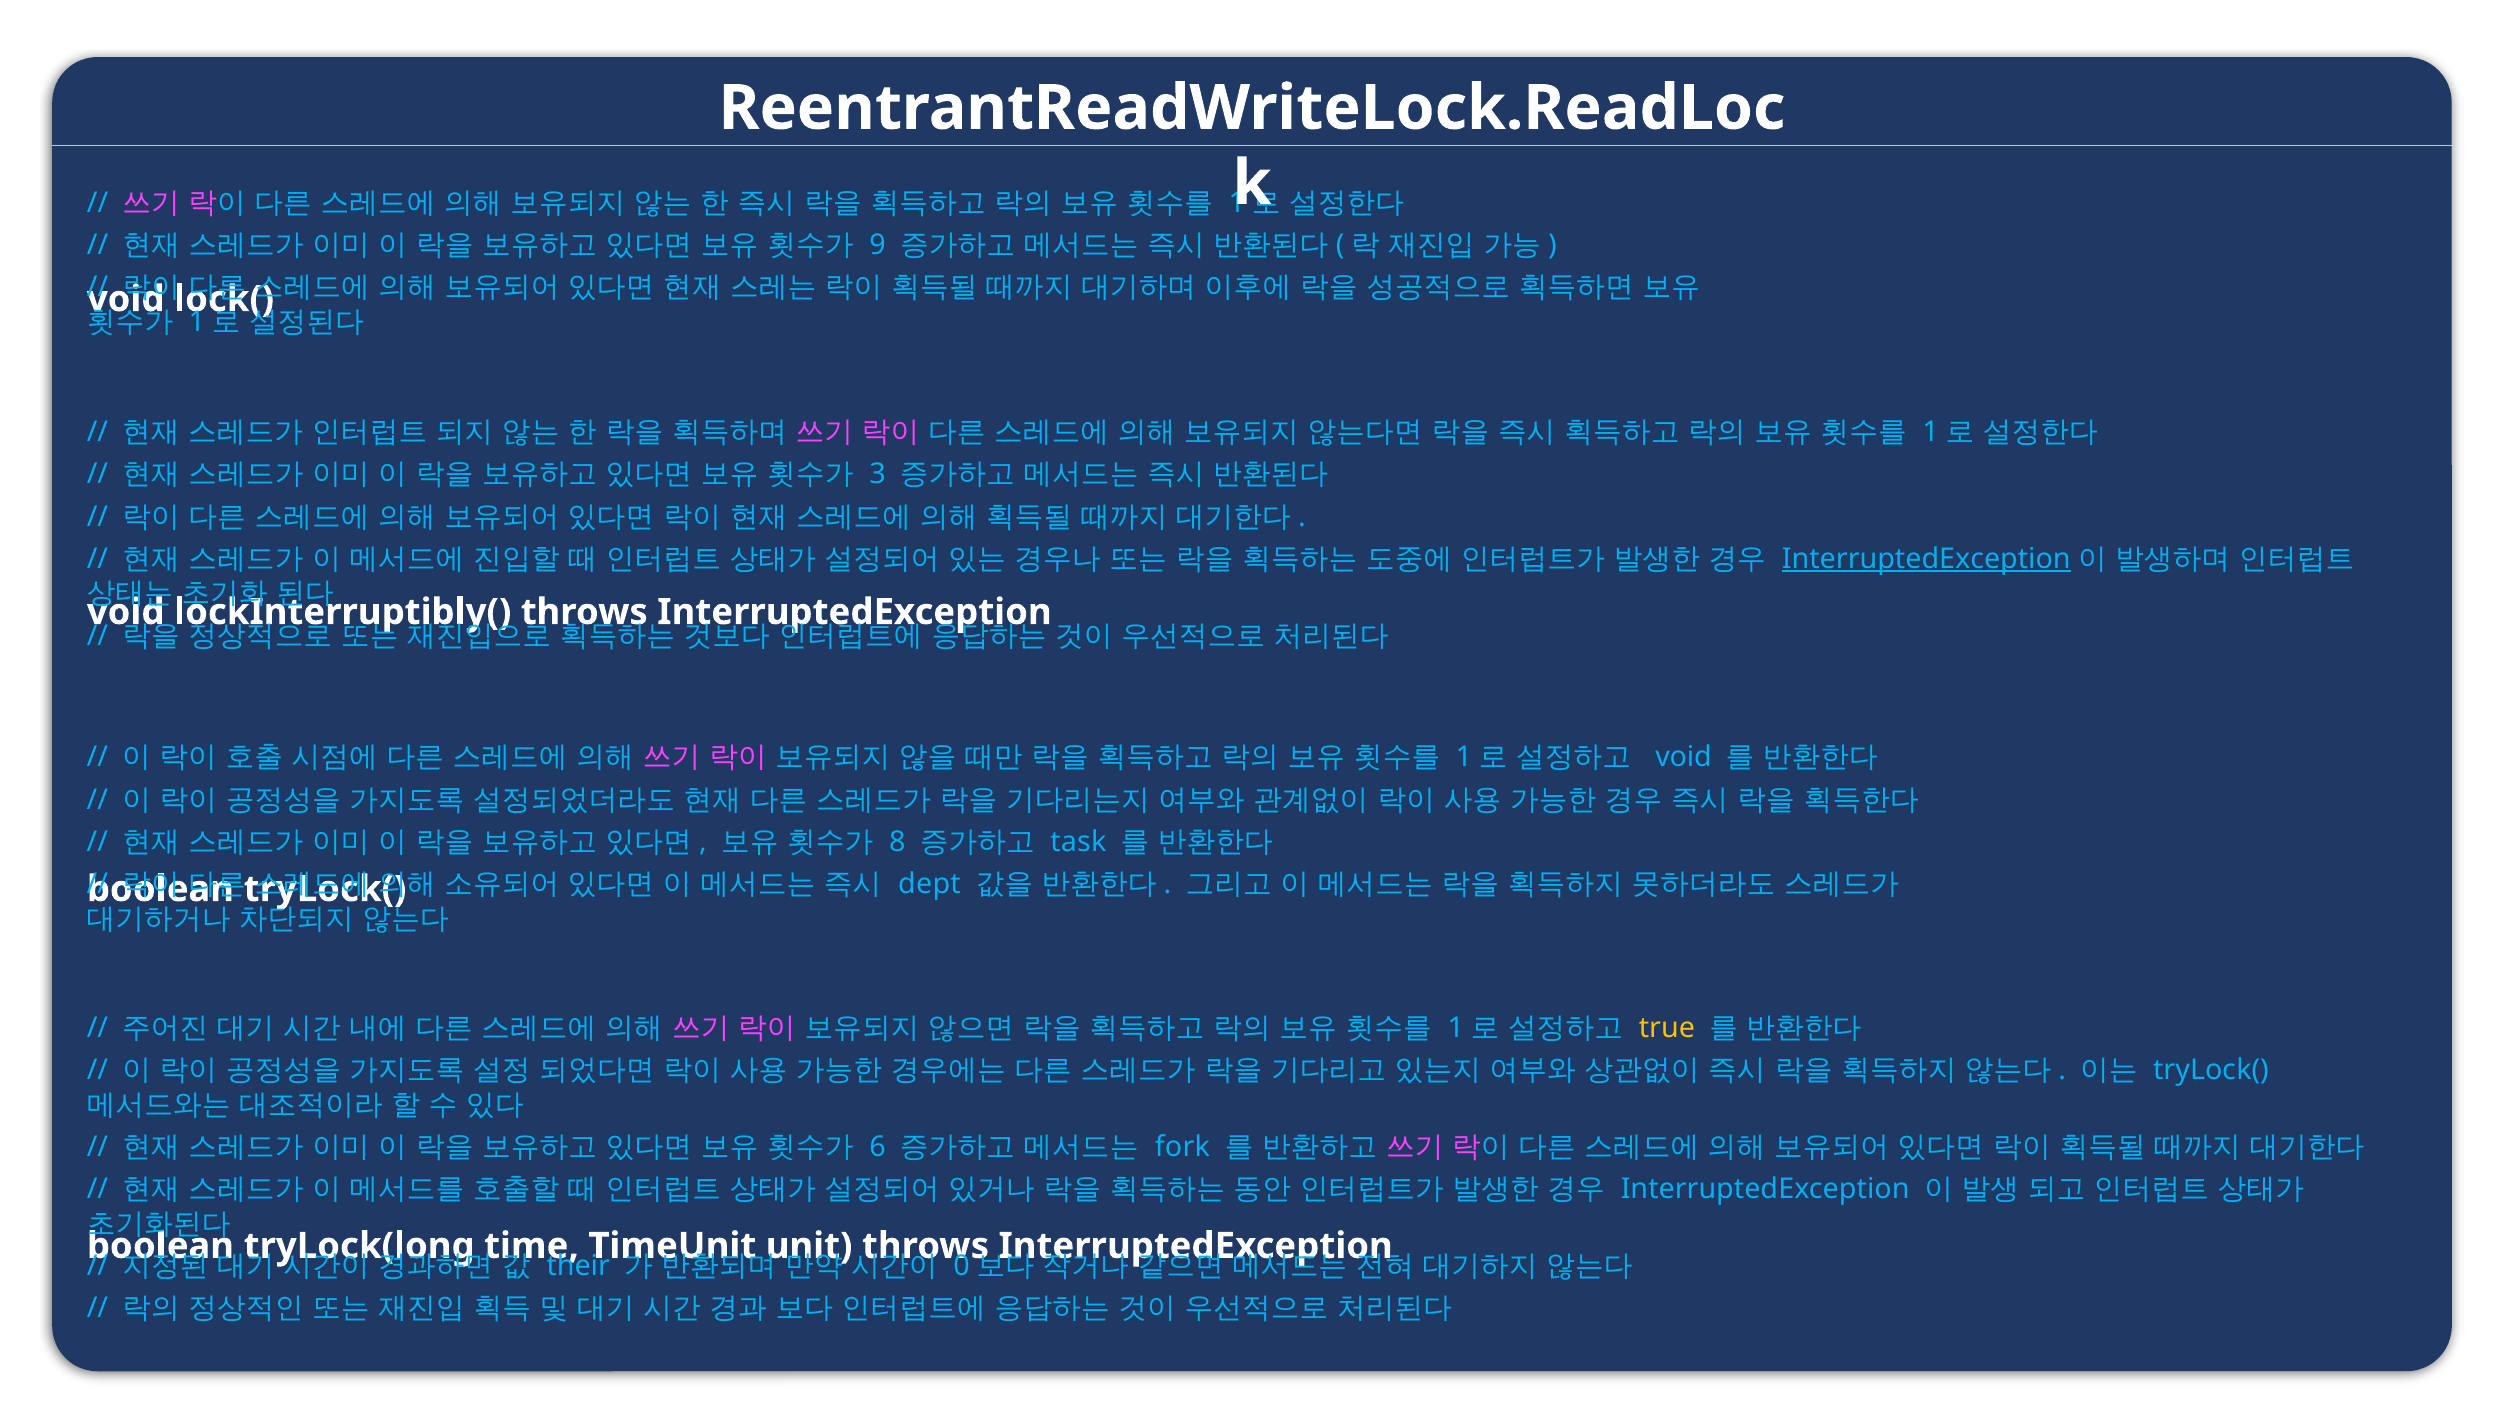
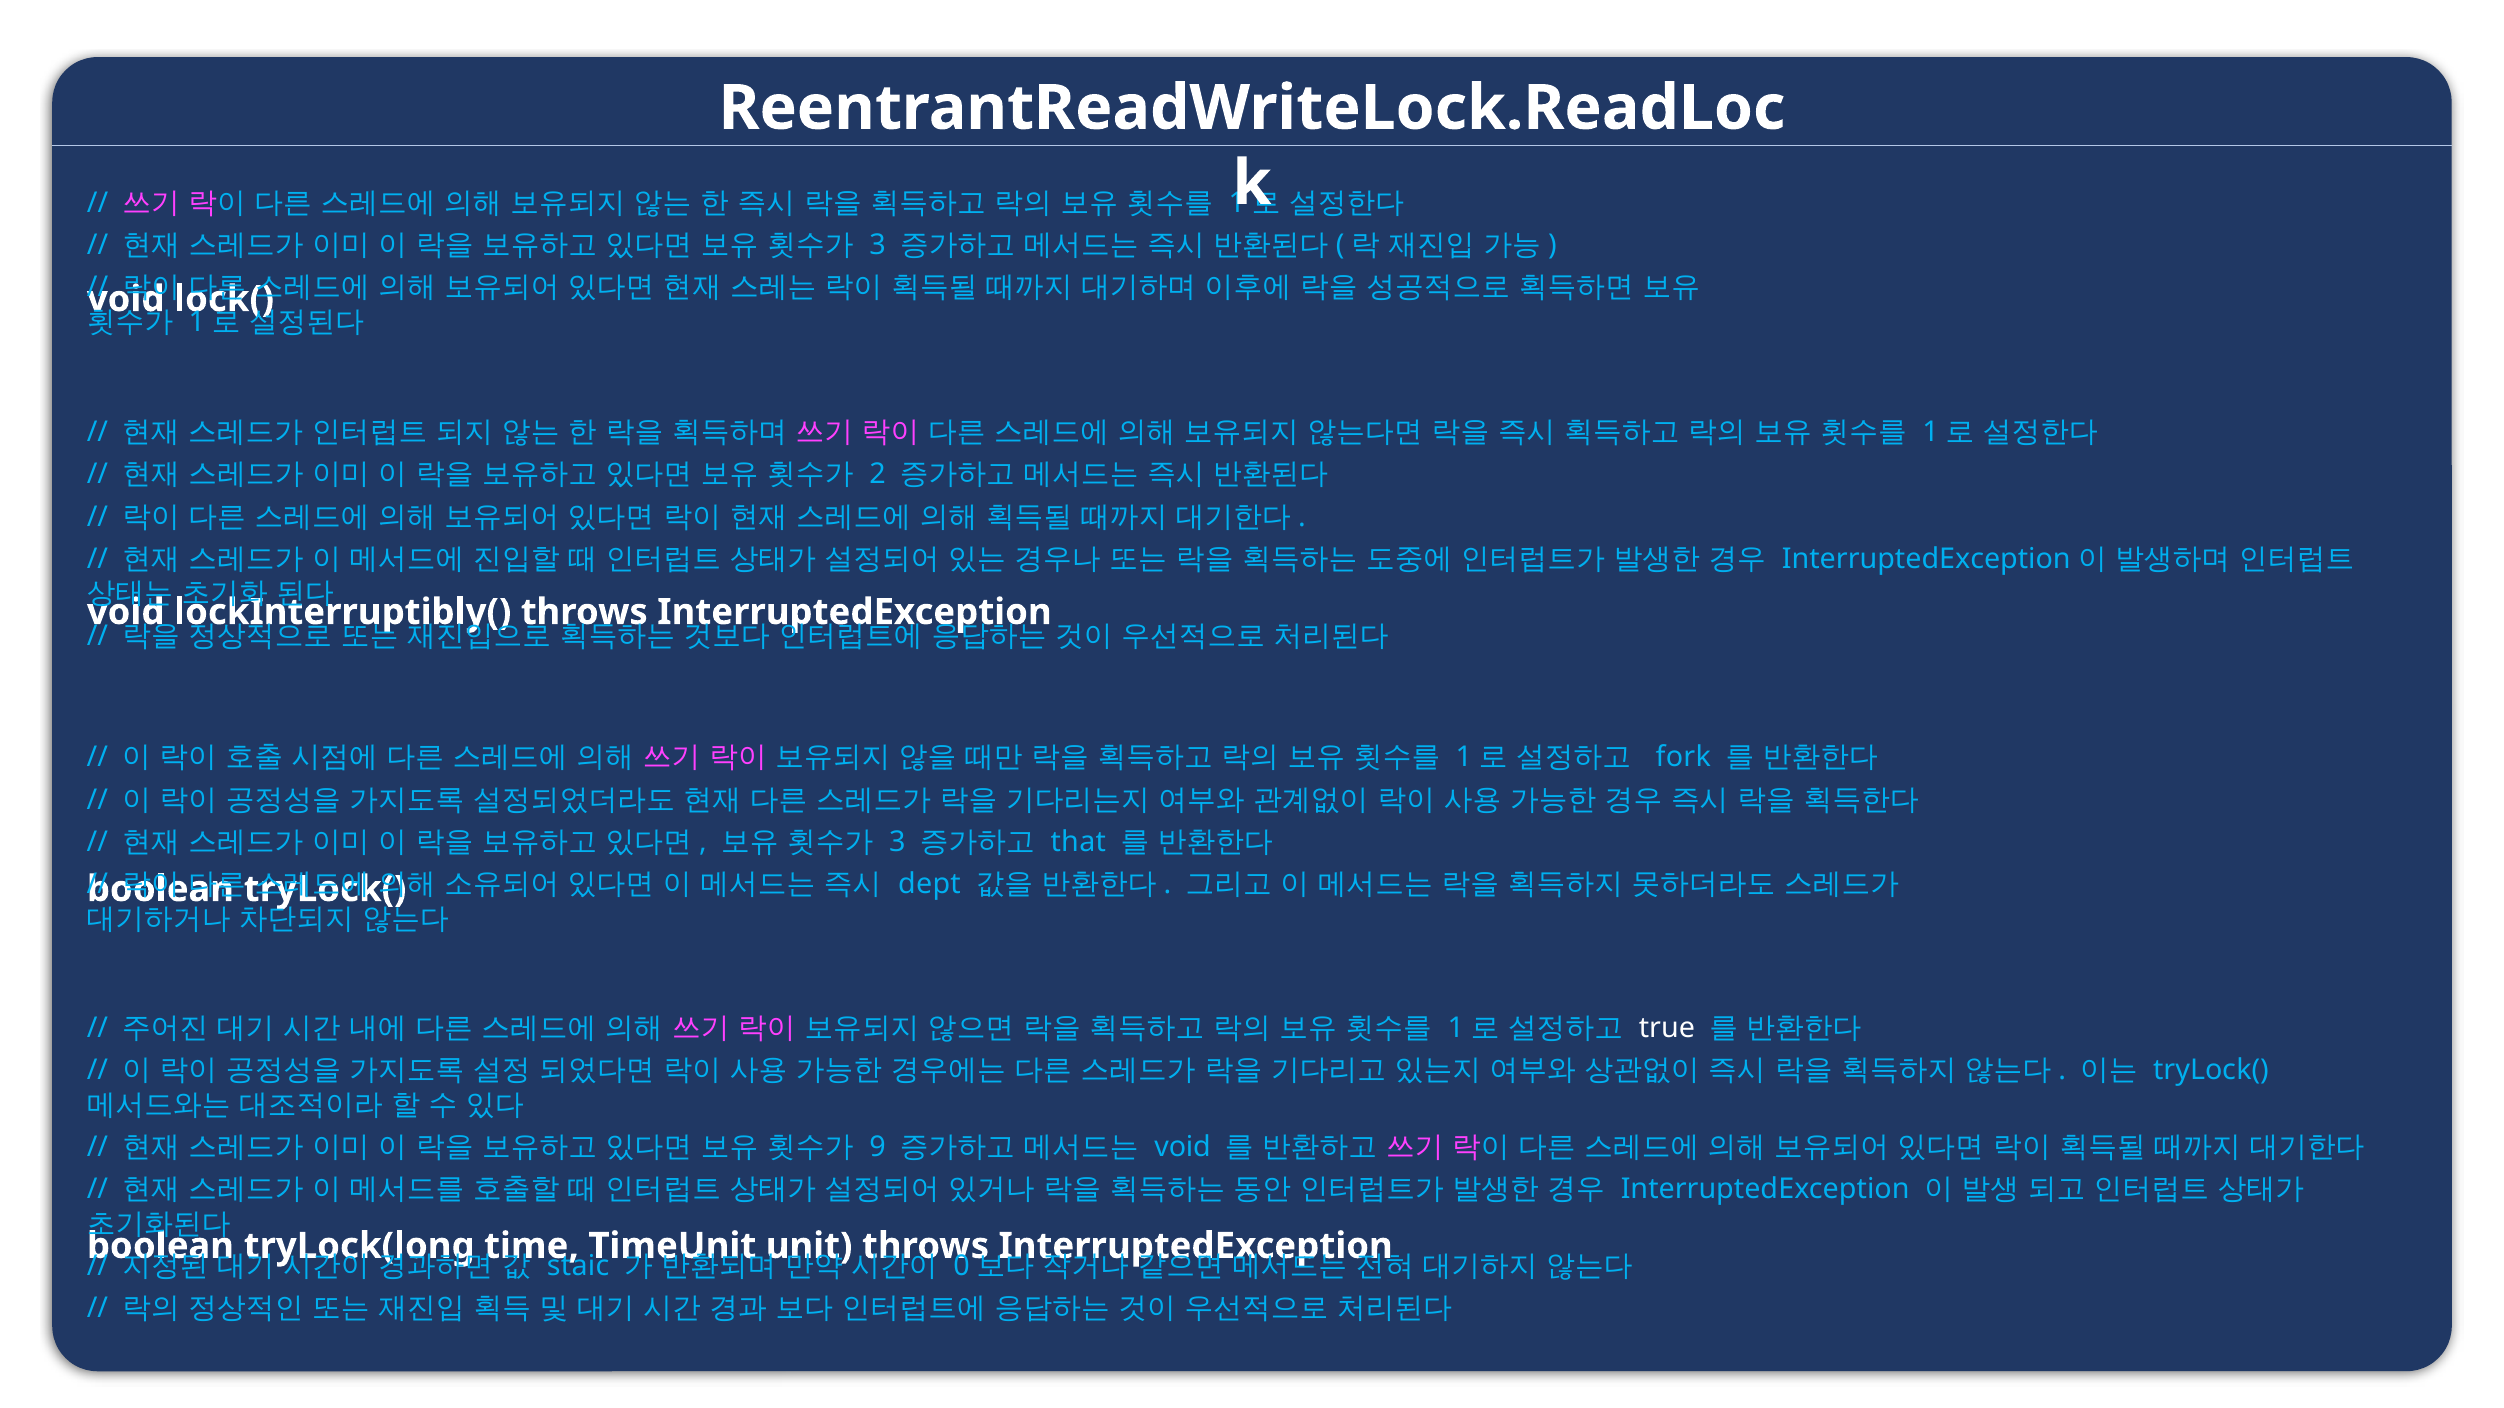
9 at (878, 245): 9 -> 3
3: 3 -> 2
InterruptedException at (1926, 559) underline: present -> none
void at (1684, 758): void -> fork
8 at (897, 842): 8 -> 3
task: task -> that
true colour: yellow -> white
6: 6 -> 9
fork at (1182, 1147): fork -> void
their: their -> staic
